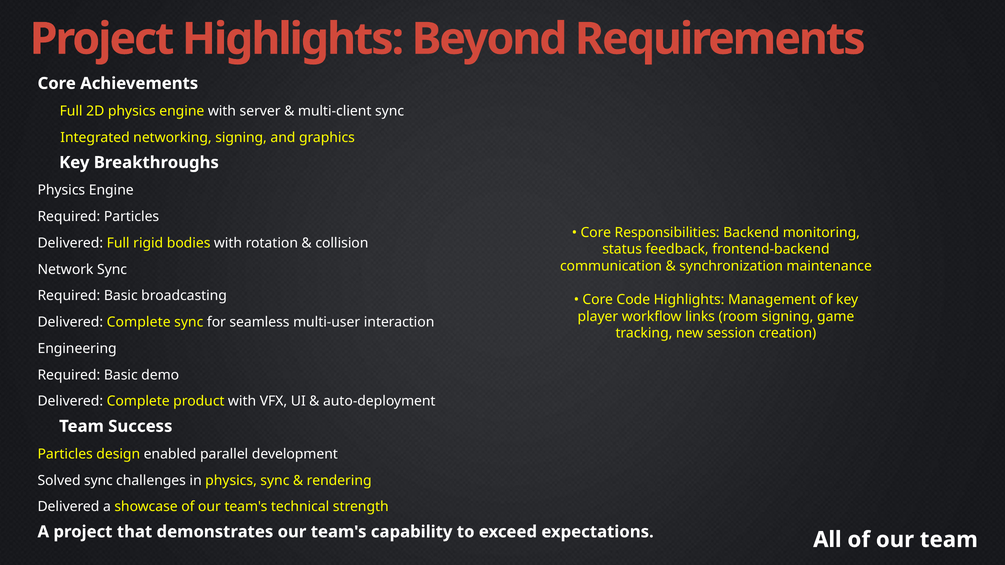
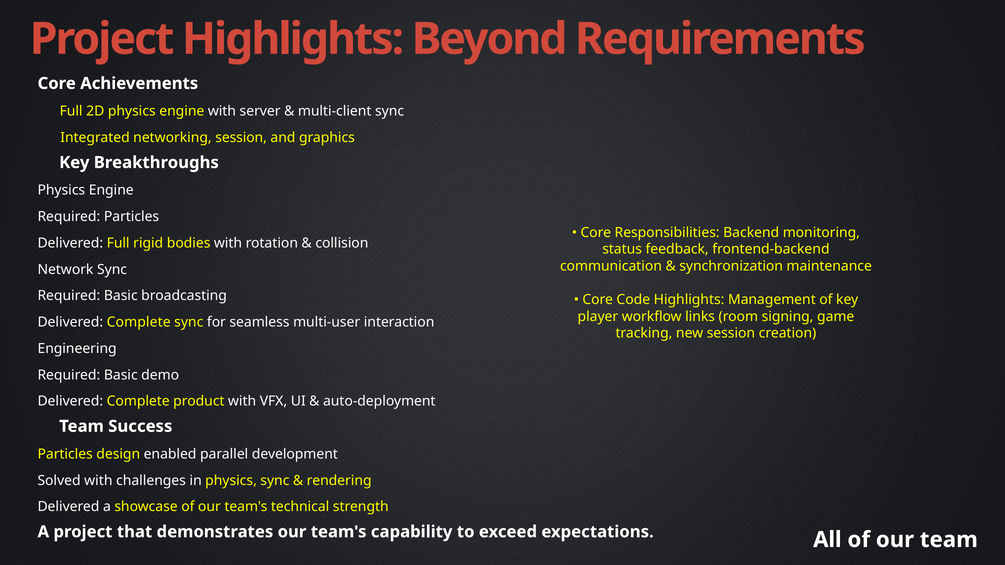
networking signing: signing -> session
Solved sync: sync -> with
